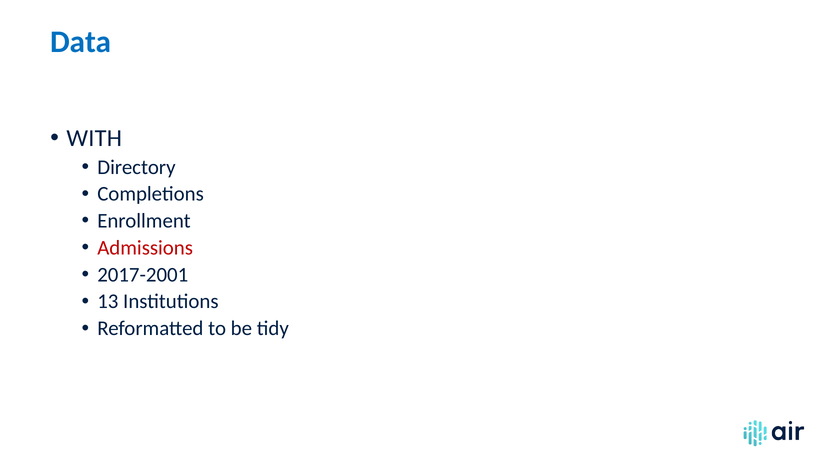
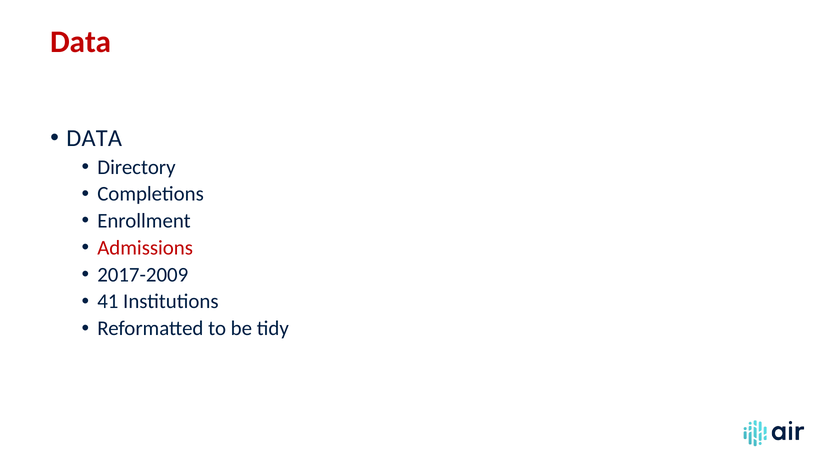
Data at (81, 42) colour: blue -> red
WITH at (94, 138): WITH -> DATA
2017-2001: 2017-2001 -> 2017-2009
13: 13 -> 41
